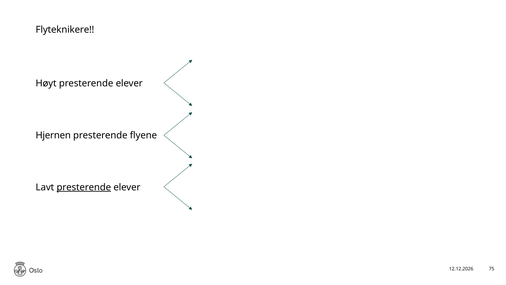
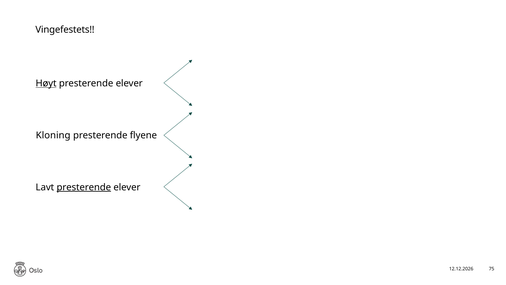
Flyteknikere: Flyteknikere -> Vingefestets
Høyt underline: none -> present
Hjernen: Hjernen -> Kloning
